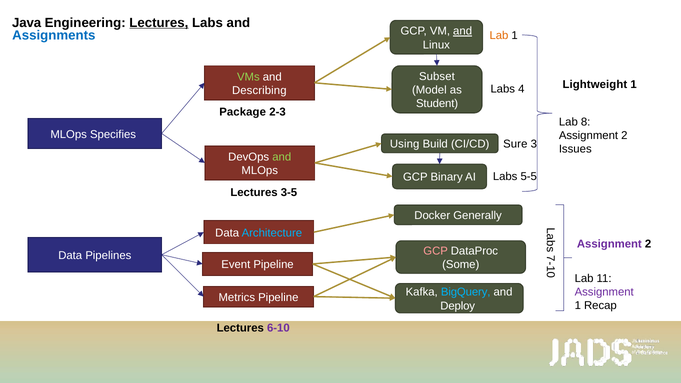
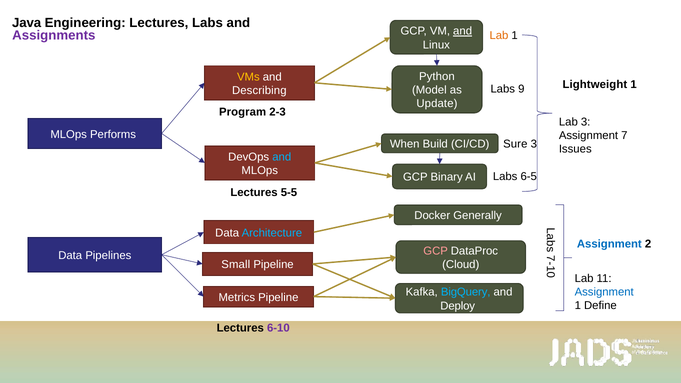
Lectures at (159, 23) underline: present -> none
Assignments colour: blue -> purple
Subset: Subset -> Python
VMs colour: light green -> yellow
4: 4 -> 9
Student: Student -> Update
Package: Package -> Program
Lab 8: 8 -> 3
Specifies: Specifies -> Performs
2 at (624, 135): 2 -> 7
Using: Using -> When
and at (282, 157) colour: light green -> light blue
5-5: 5-5 -> 6-5
3-5: 3-5 -> 5-5
Assignment at (609, 244) colour: purple -> blue
Some: Some -> Cloud
Event: Event -> Small
Assignment at (604, 292) colour: purple -> blue
Recap: Recap -> Define
